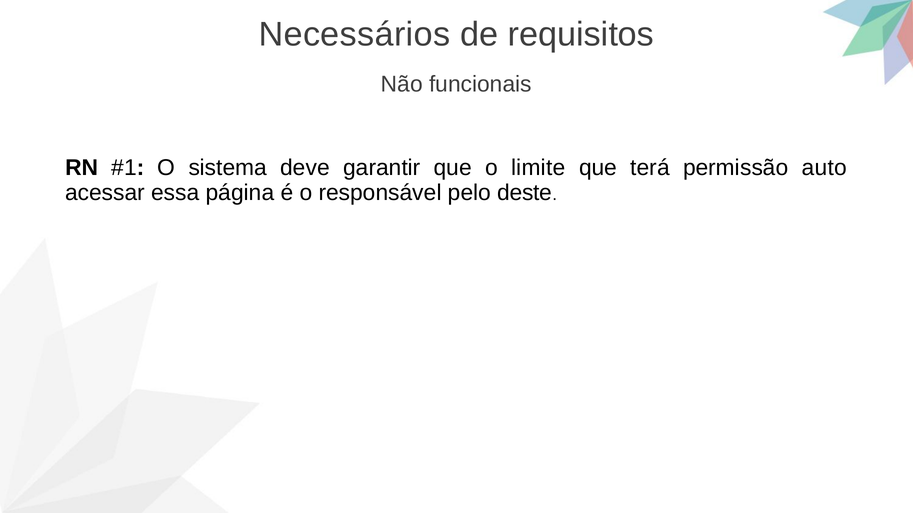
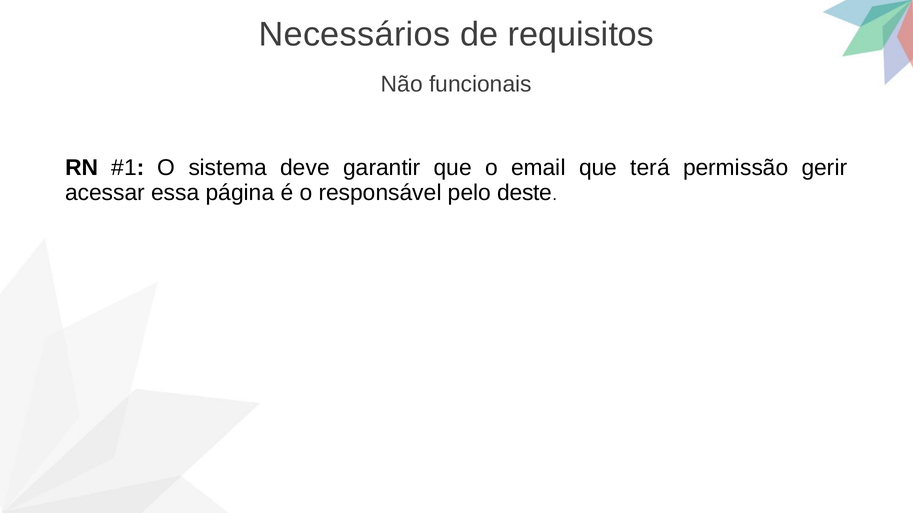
limite: limite -> email
auto: auto -> gerir
